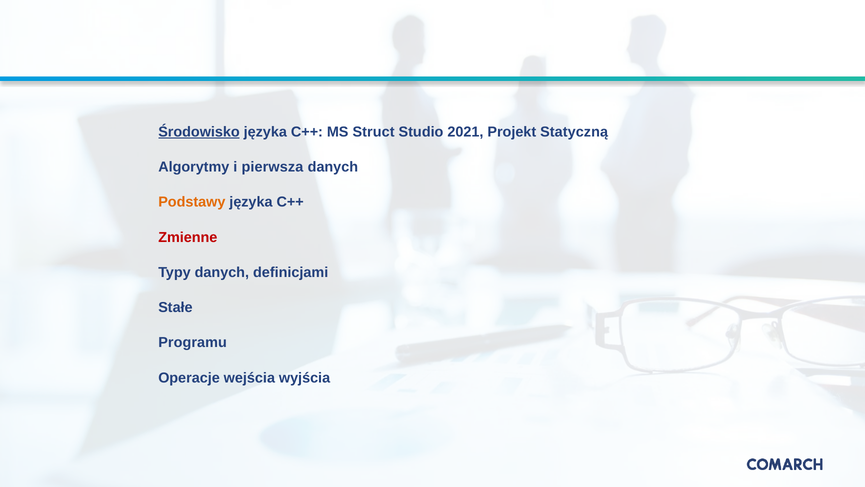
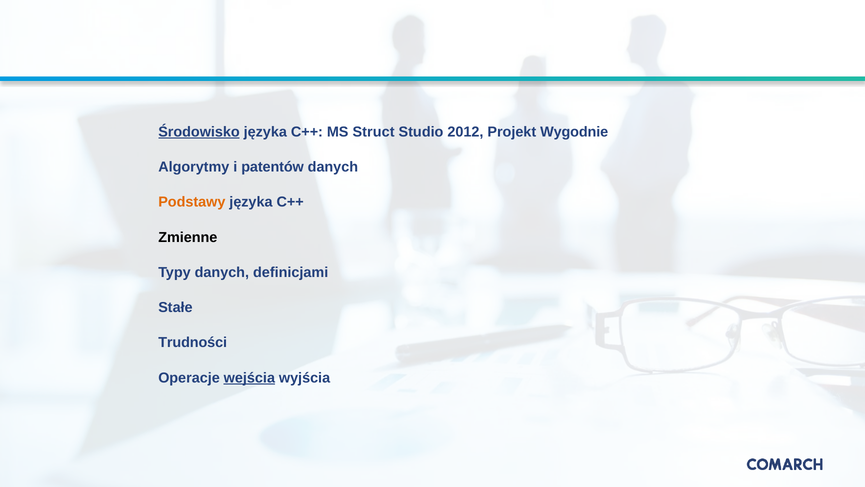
2021: 2021 -> 2012
Statyczną: Statyczną -> Wygodnie
pierwsza: pierwsza -> patentów
Zmienne colour: red -> black
Programu: Programu -> Trudności
wejścia underline: none -> present
